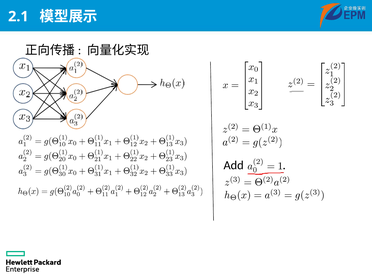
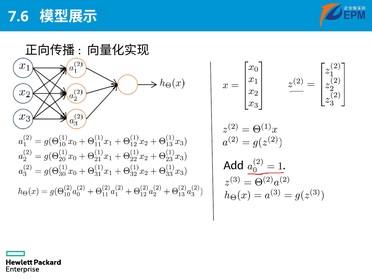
2.1: 2.1 -> 7.6
